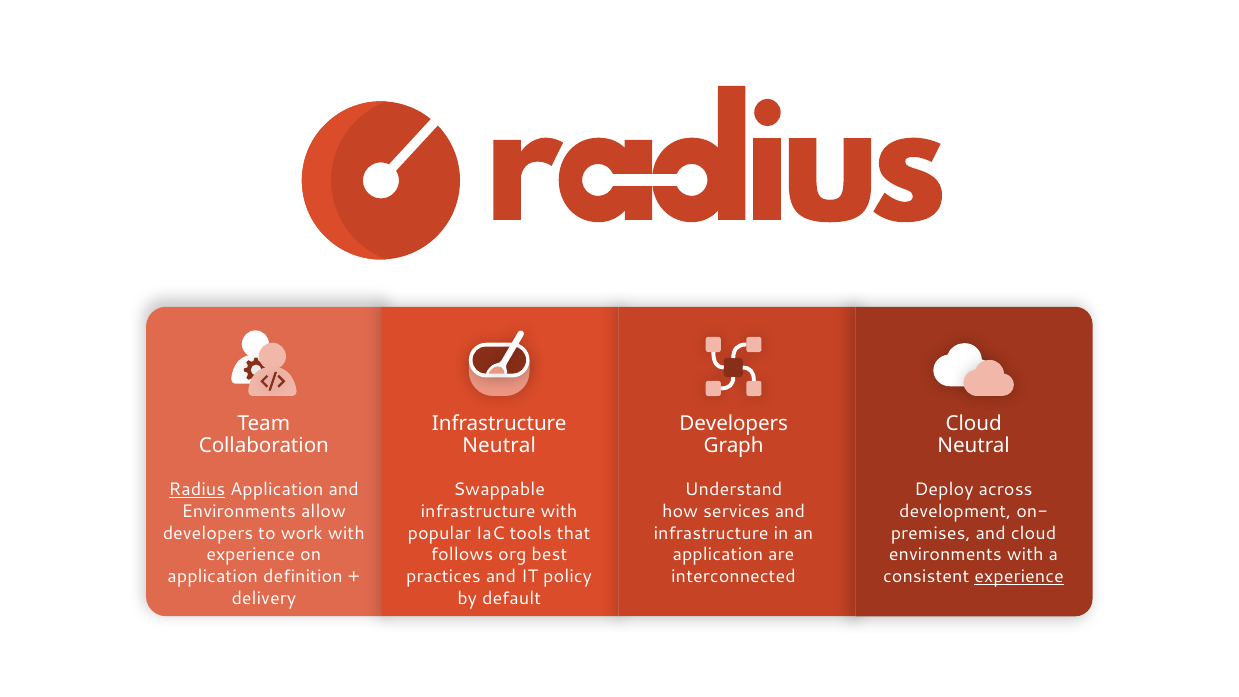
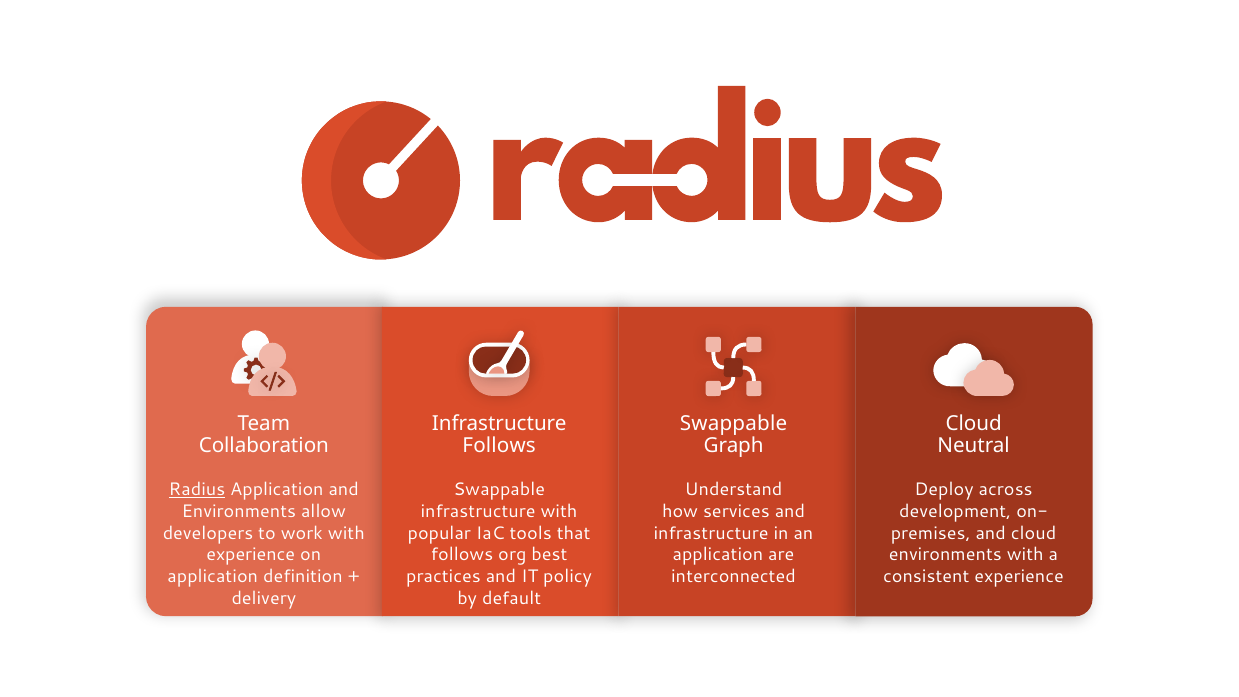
Developers at (734, 423): Developers -> Swappable
Neutral at (499, 446): Neutral -> Follows
experience at (1019, 576) underline: present -> none
